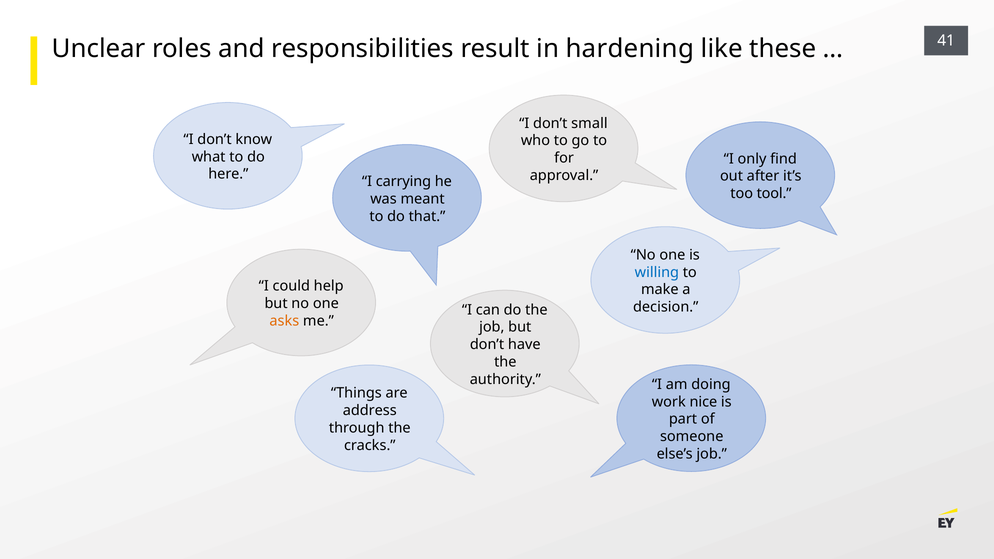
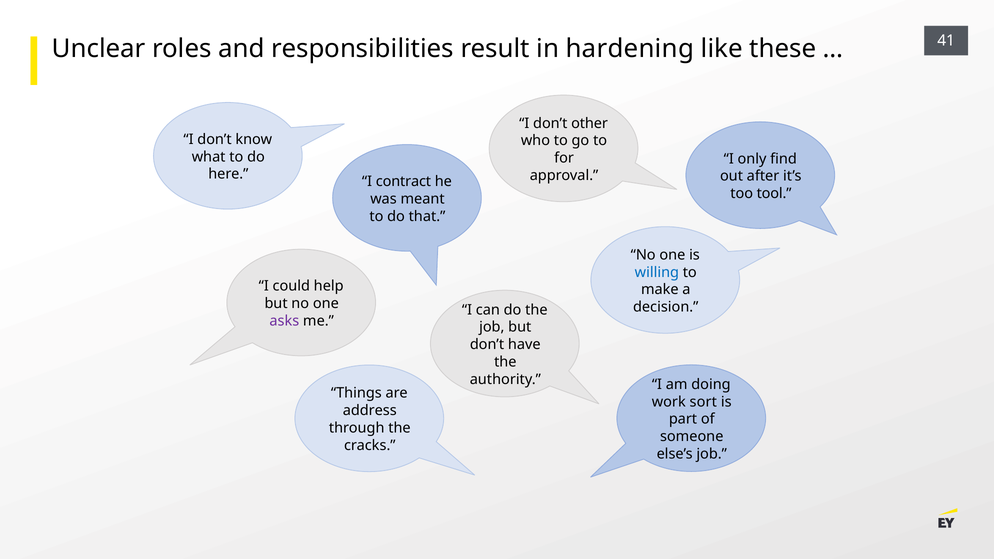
small: small -> other
carrying: carrying -> contract
asks colour: orange -> purple
nice: nice -> sort
